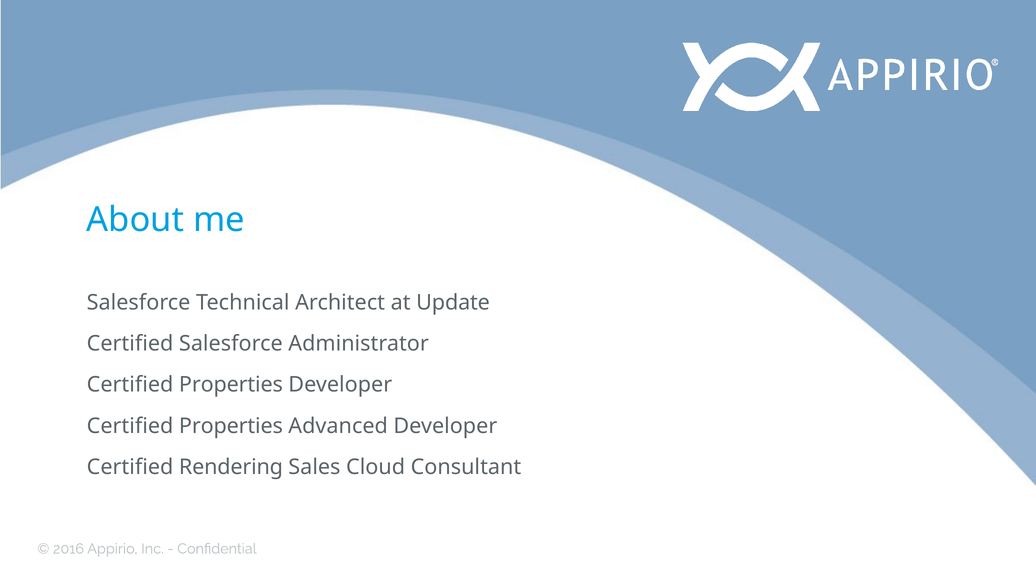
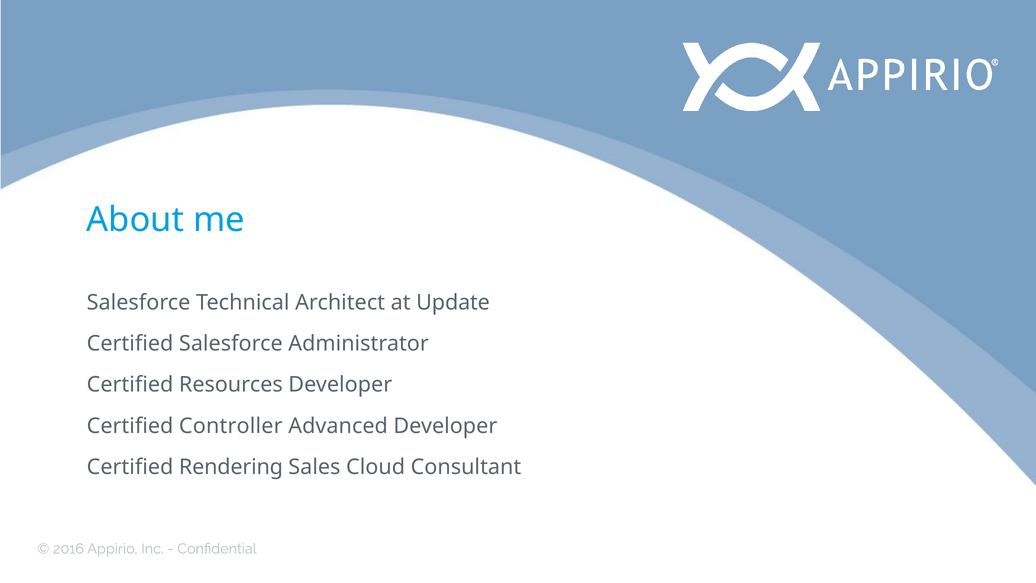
Properties at (231, 385): Properties -> Resources
Properties at (231, 426): Properties -> Controller
